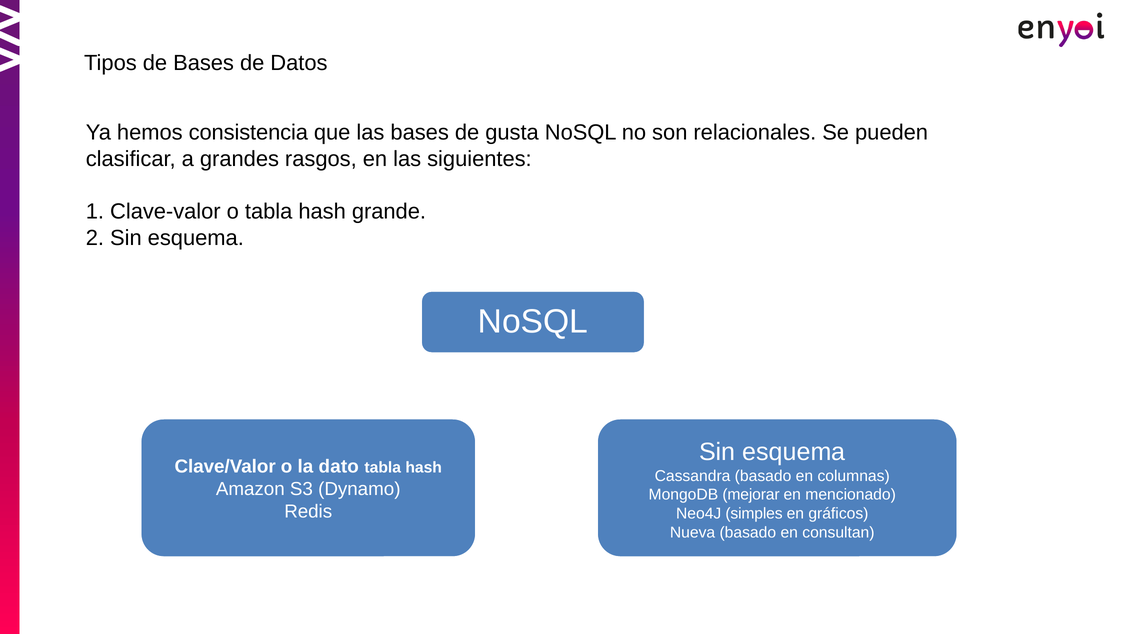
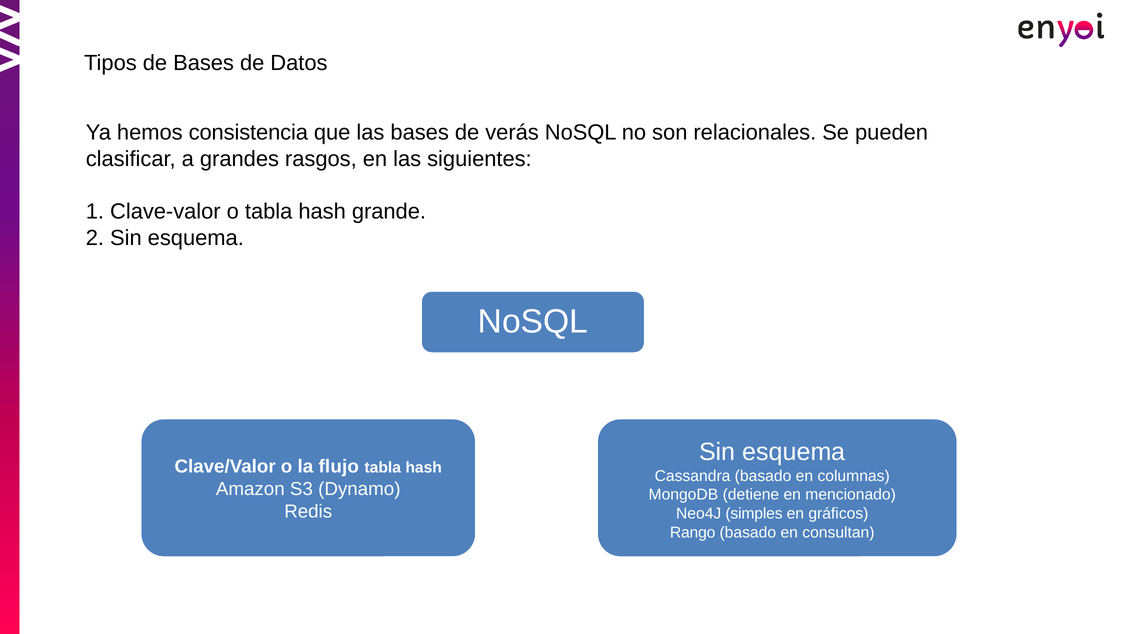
gusta: gusta -> verás
dato: dato -> flujo
mejorar: mejorar -> detiene
Nueva: Nueva -> Rango
